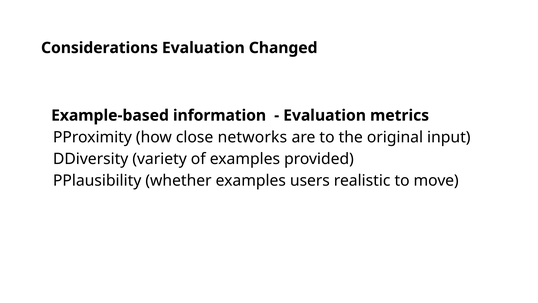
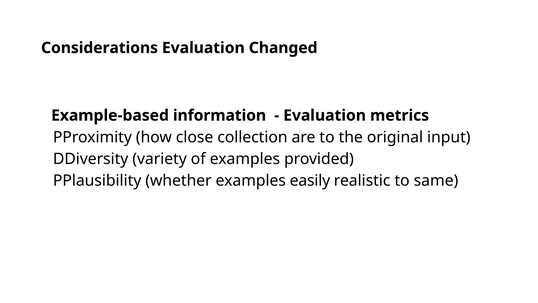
networks: networks -> collection
users: users -> easily
move: move -> same
